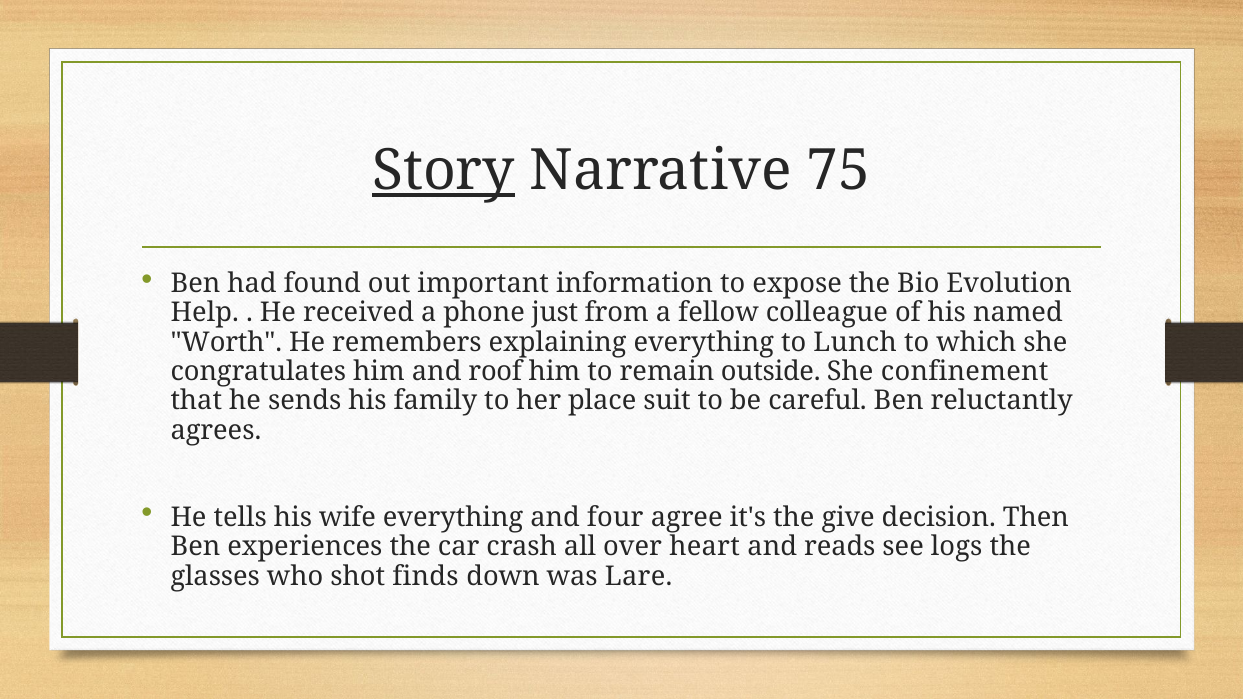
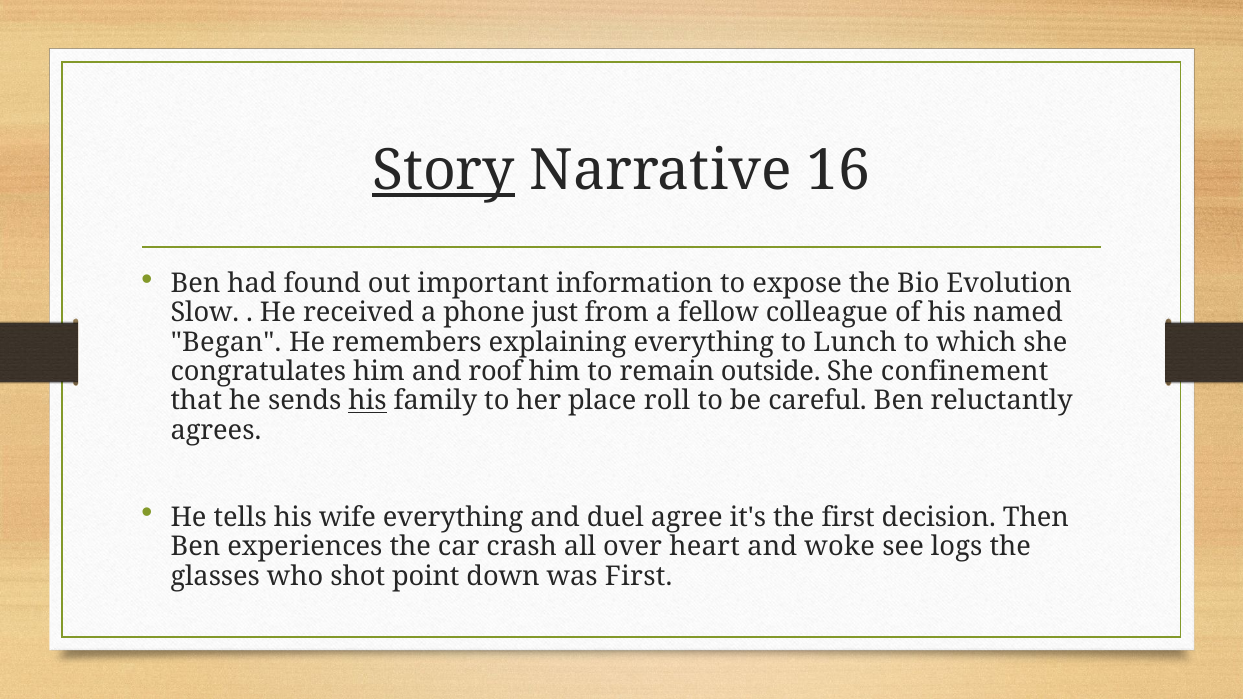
75: 75 -> 16
Help: Help -> Slow
Worth: Worth -> Began
his at (367, 401) underline: none -> present
suit: suit -> roll
four: four -> duel
the give: give -> first
reads: reads -> woke
finds: finds -> point
was Lare: Lare -> First
